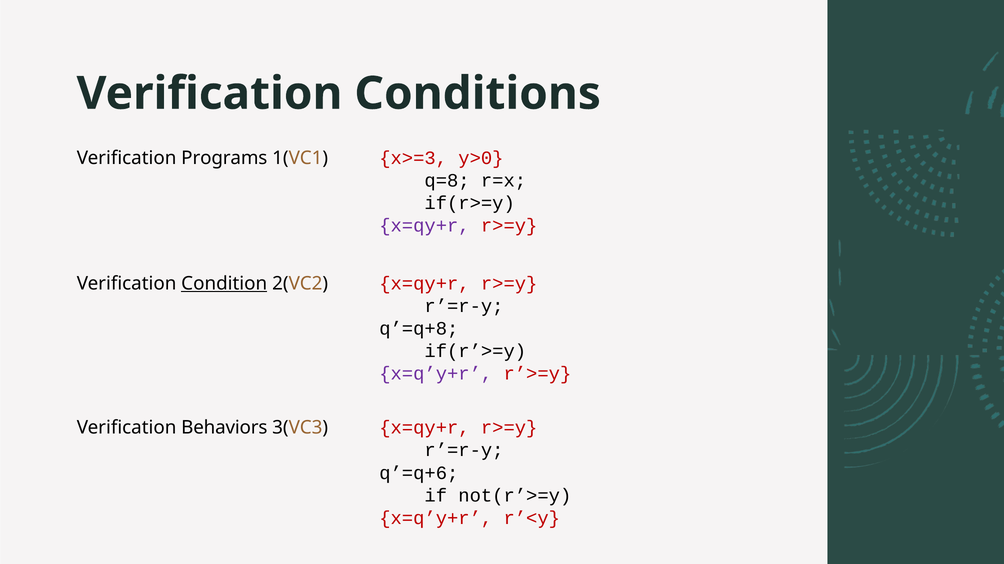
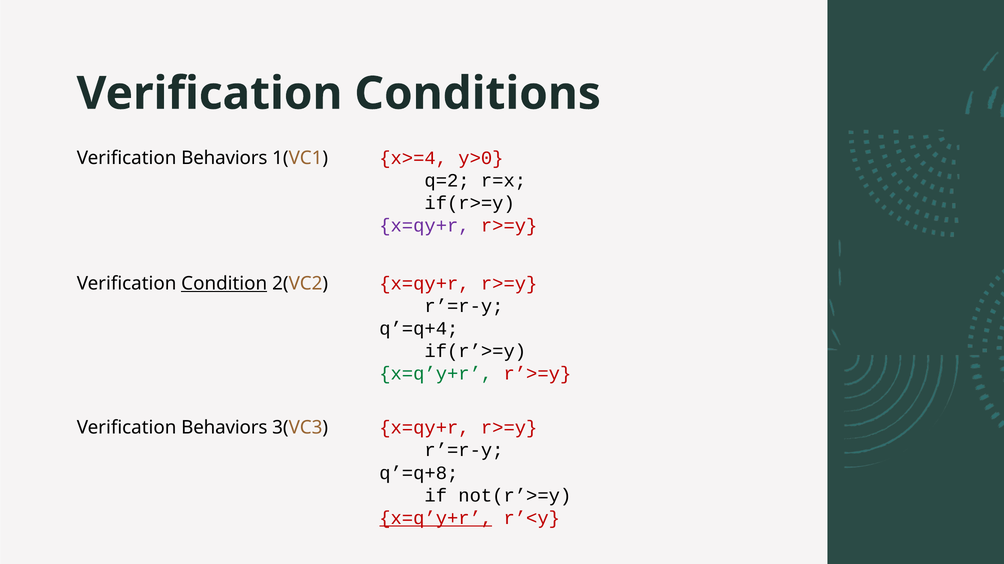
x>=3: x>=3 -> x>=4
Programs at (224, 158): Programs -> Behaviors
q=8: q=8 -> q=2
q’=q+8: q’=q+8 -> q’=q+4
x=q’y+r at (436, 374) colour: purple -> green
q’=q+6: q’=q+6 -> q’=q+8
x=q’y+r at (436, 519) underline: none -> present
